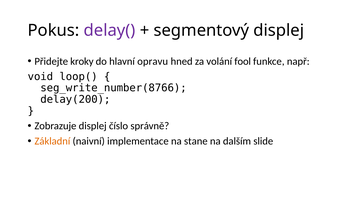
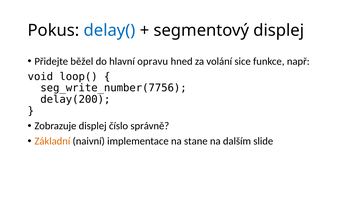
delay( colour: purple -> blue
kroky: kroky -> běžel
fool: fool -> sice
seg_write_number(8766: seg_write_number(8766 -> seg_write_number(7756
